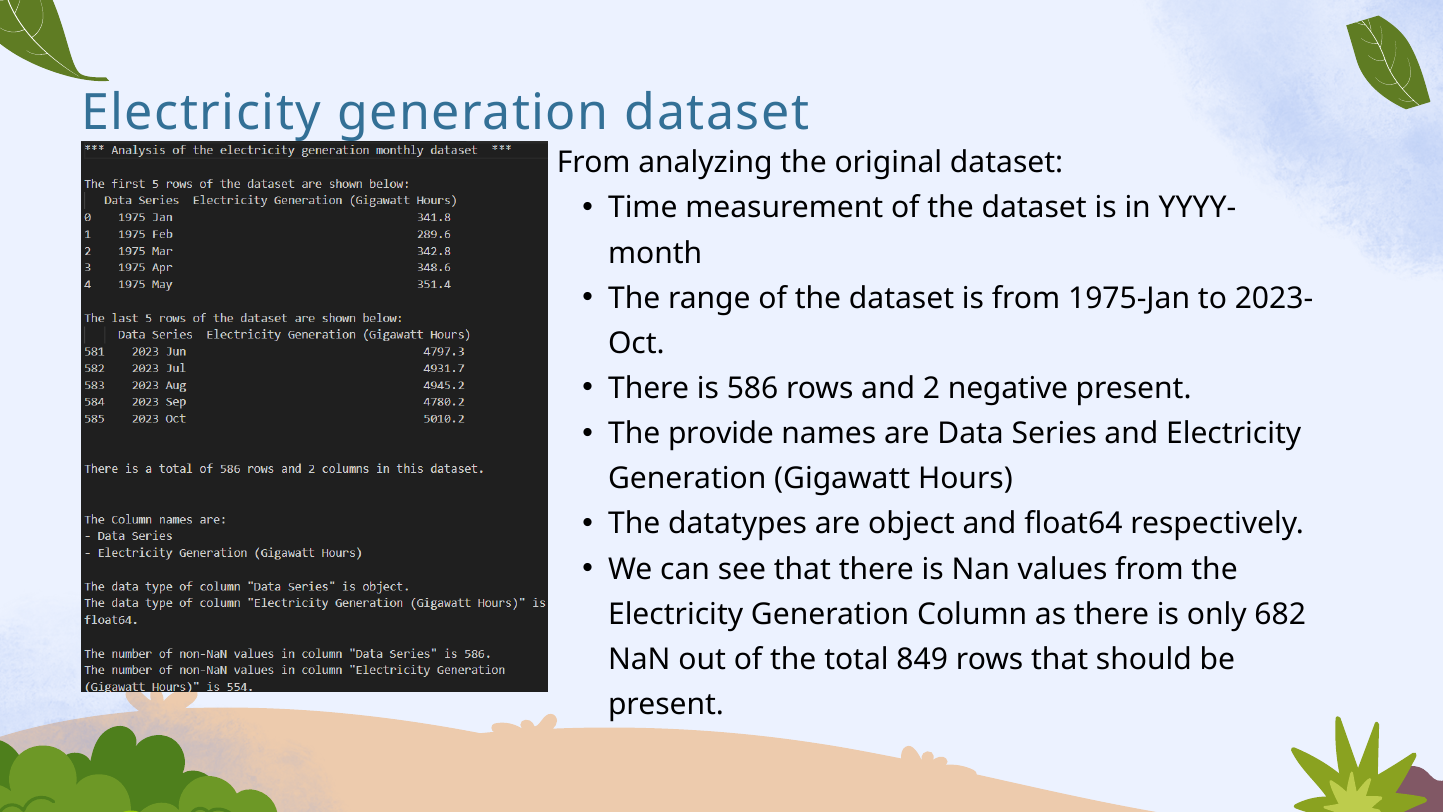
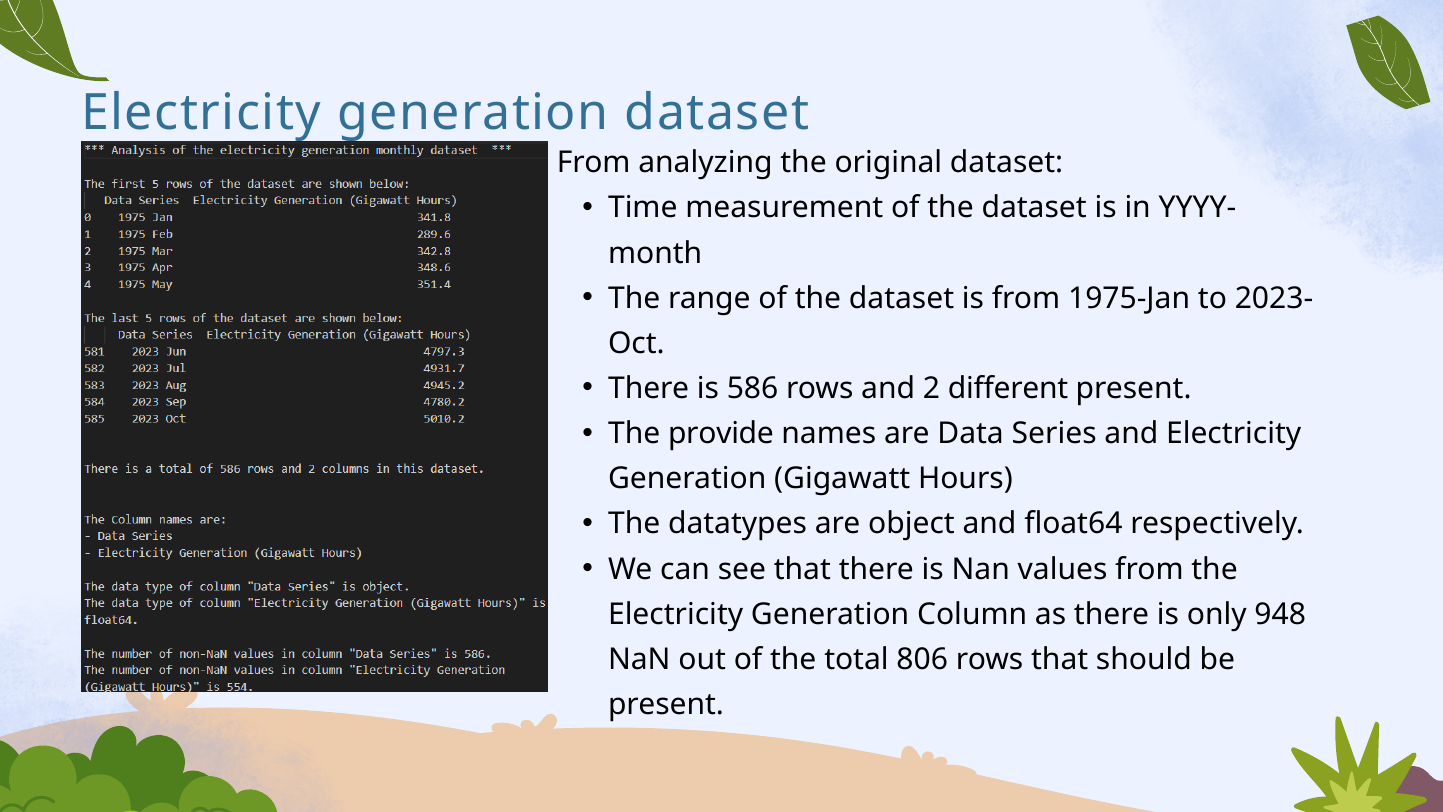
negative: negative -> different
682: 682 -> 948
849: 849 -> 806
